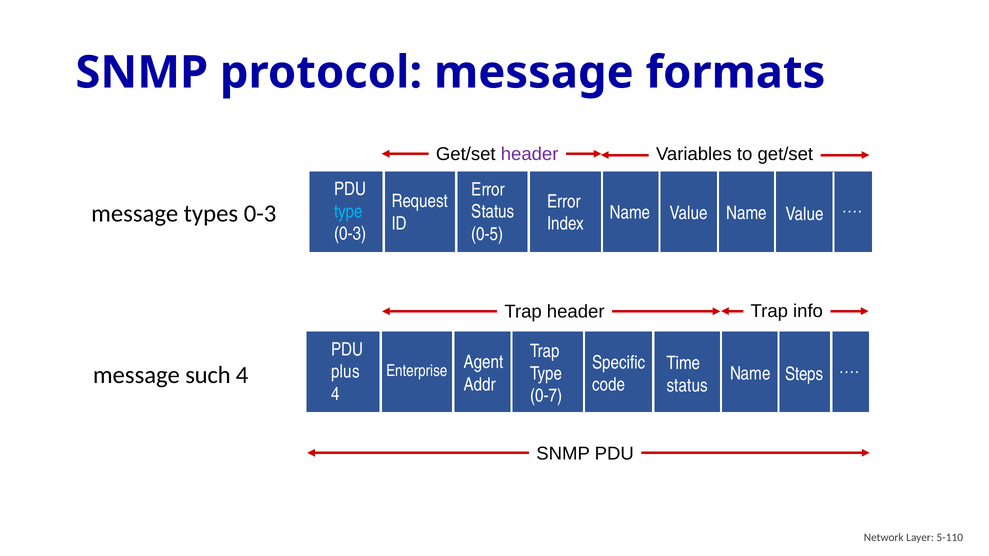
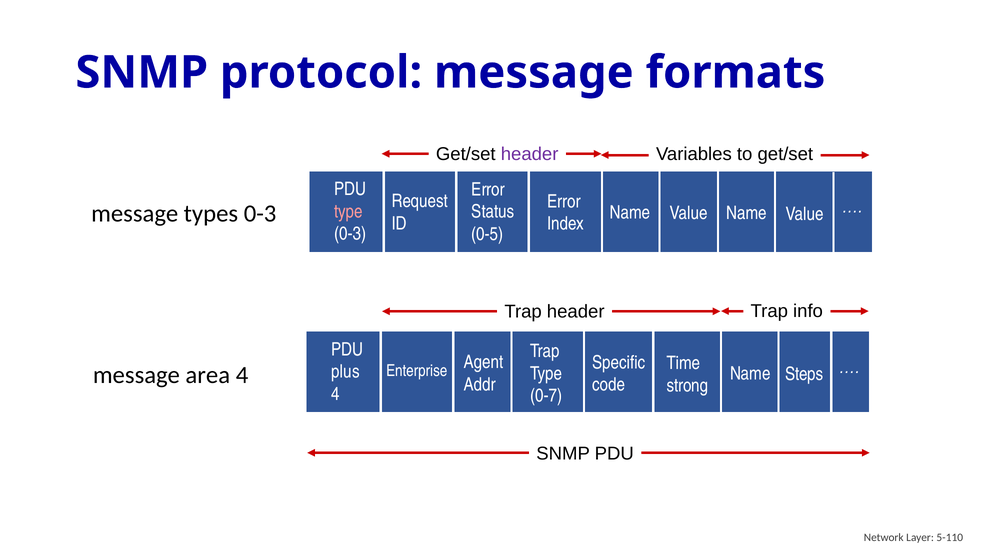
type at (349, 212) colour: light blue -> pink
such: such -> area
status at (687, 386): status -> strong
